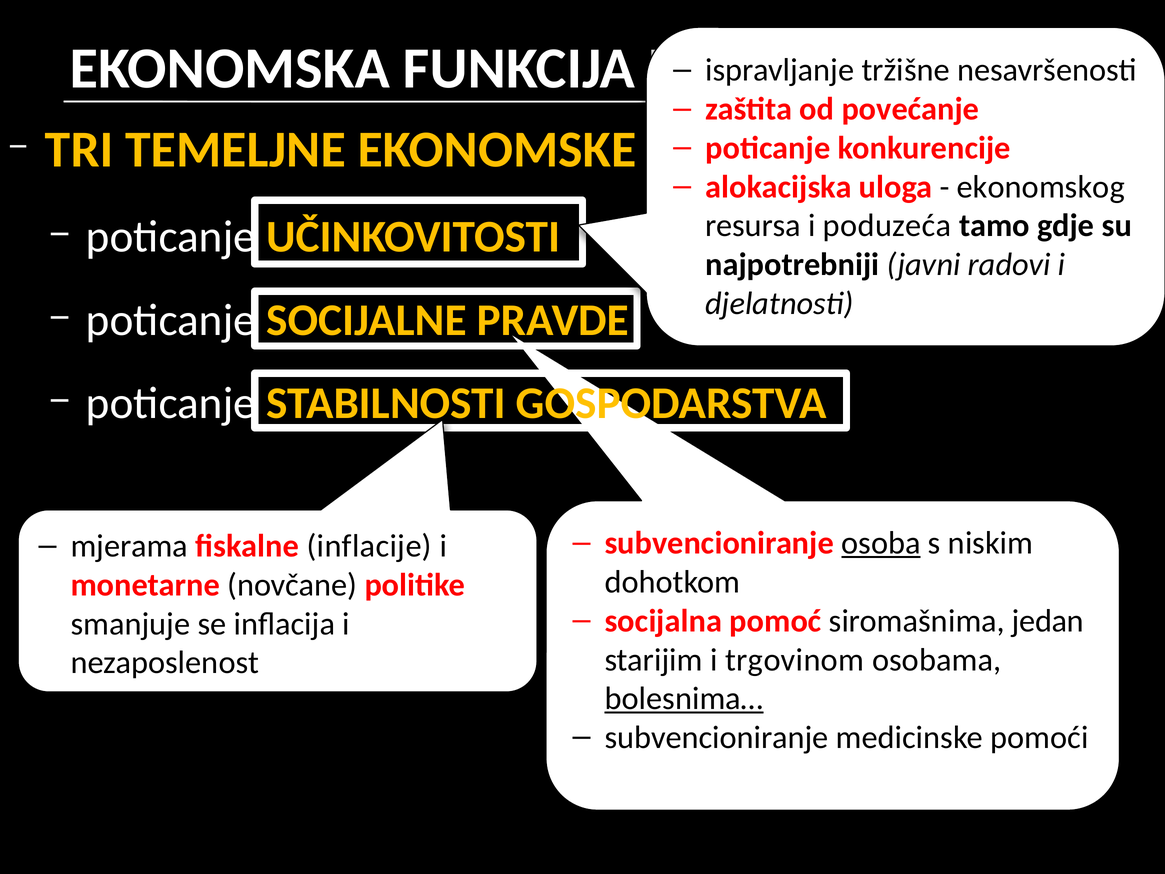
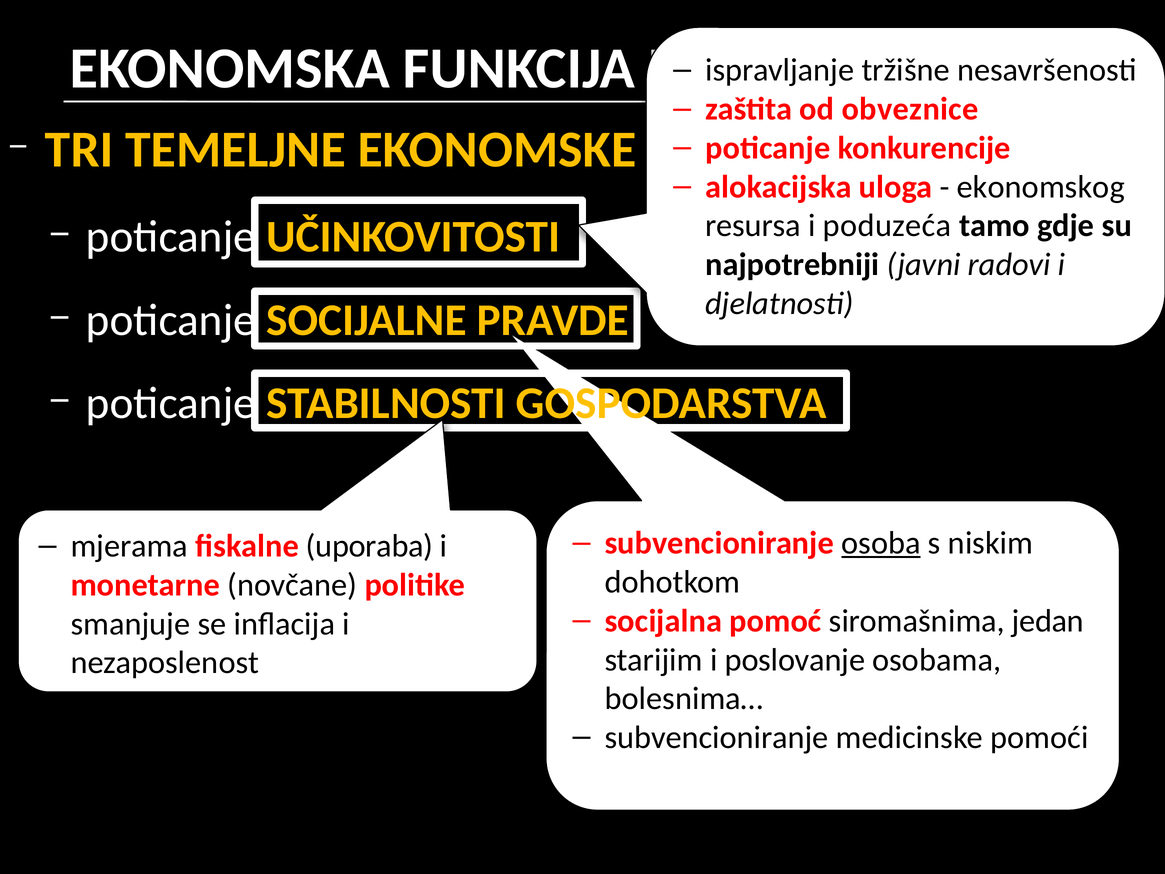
povećanje: povećanje -> obveznice
inflacije: inflacije -> uporaba
trgovinom: trgovinom -> poslovanje
bolesnima… underline: present -> none
